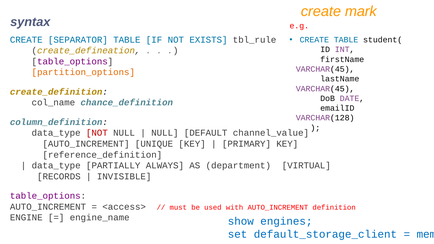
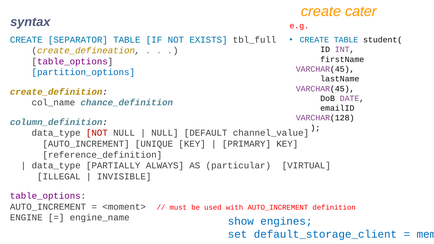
mark: mark -> cater
tbl_rule: tbl_rule -> tbl_full
partition_options colour: orange -> blue
department: department -> particular
RECORDS: RECORDS -> ILLEGAL
<access>: <access> -> <moment>
